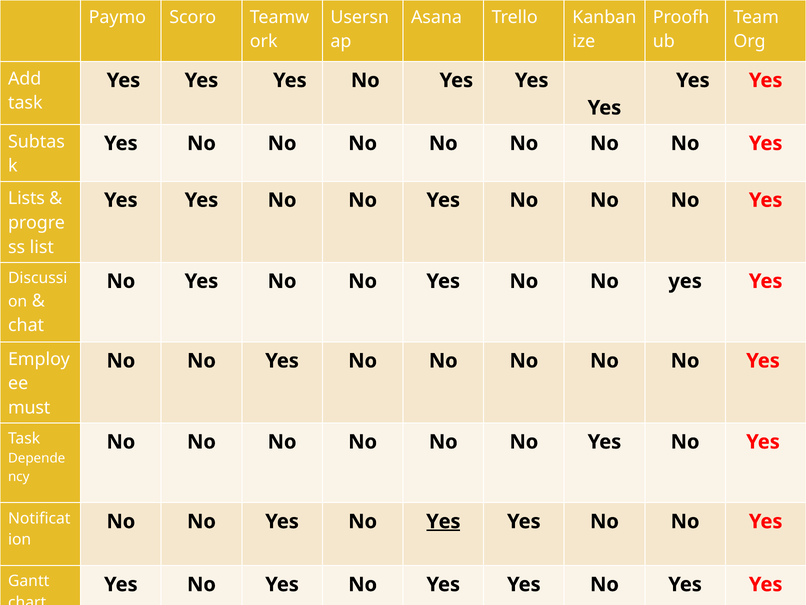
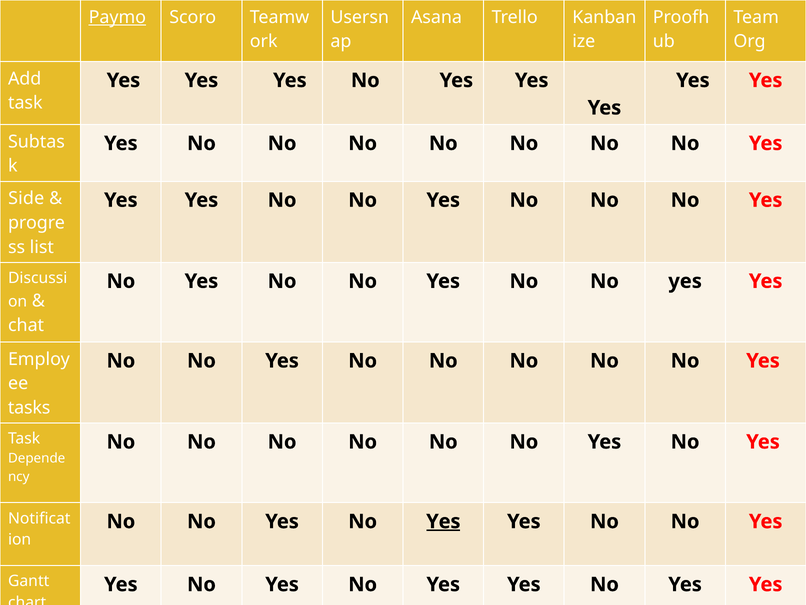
Paymo underline: none -> present
Lists: Lists -> Side
must: must -> tasks
